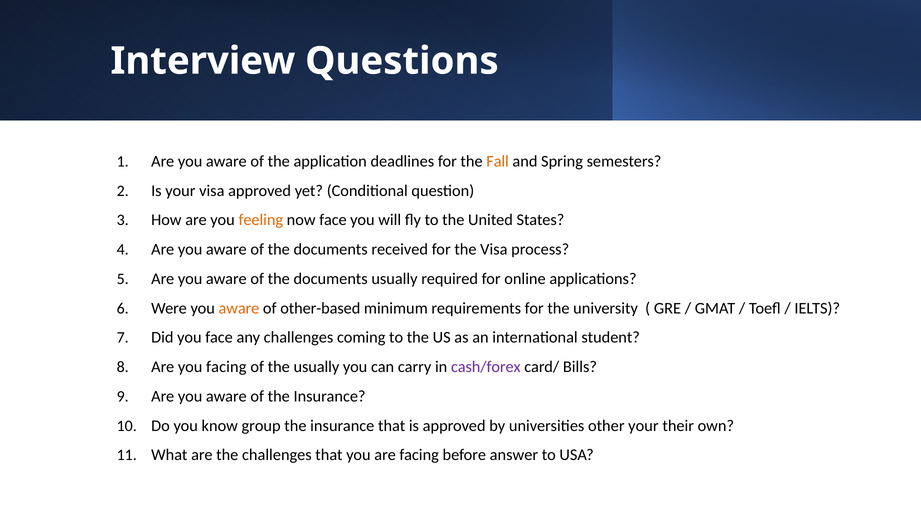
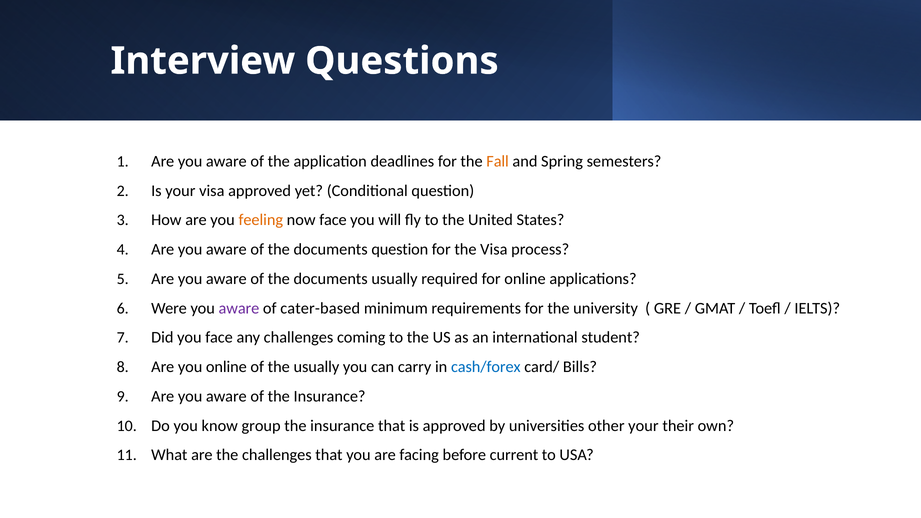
documents received: received -> question
aware at (239, 308) colour: orange -> purple
other-based: other-based -> cater-based
you facing: facing -> online
cash/forex colour: purple -> blue
answer: answer -> current
